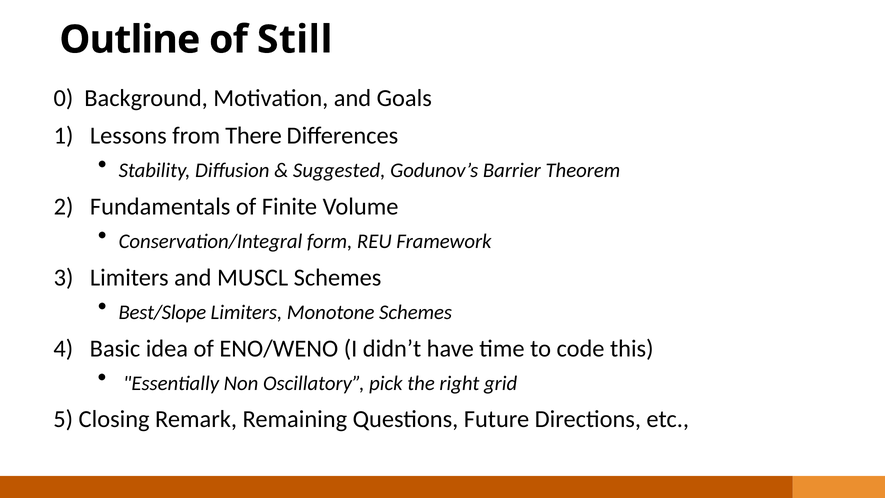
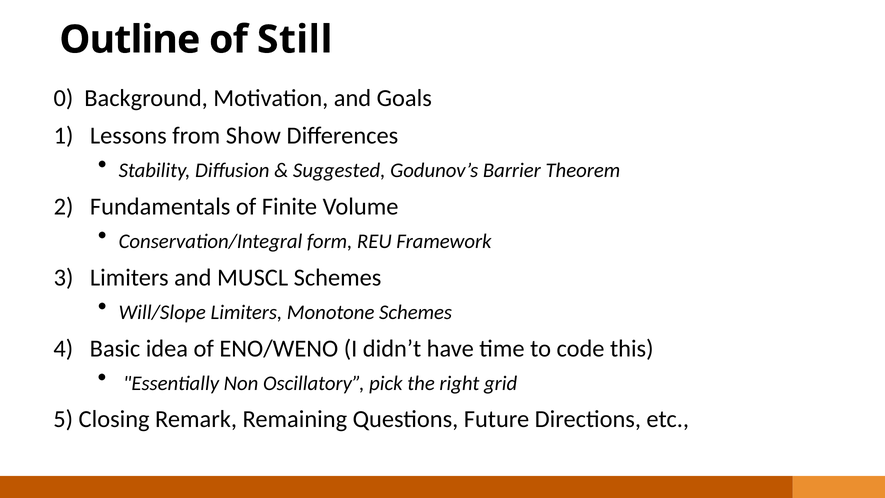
There: There -> Show
Best/Slope: Best/Slope -> Will/Slope
